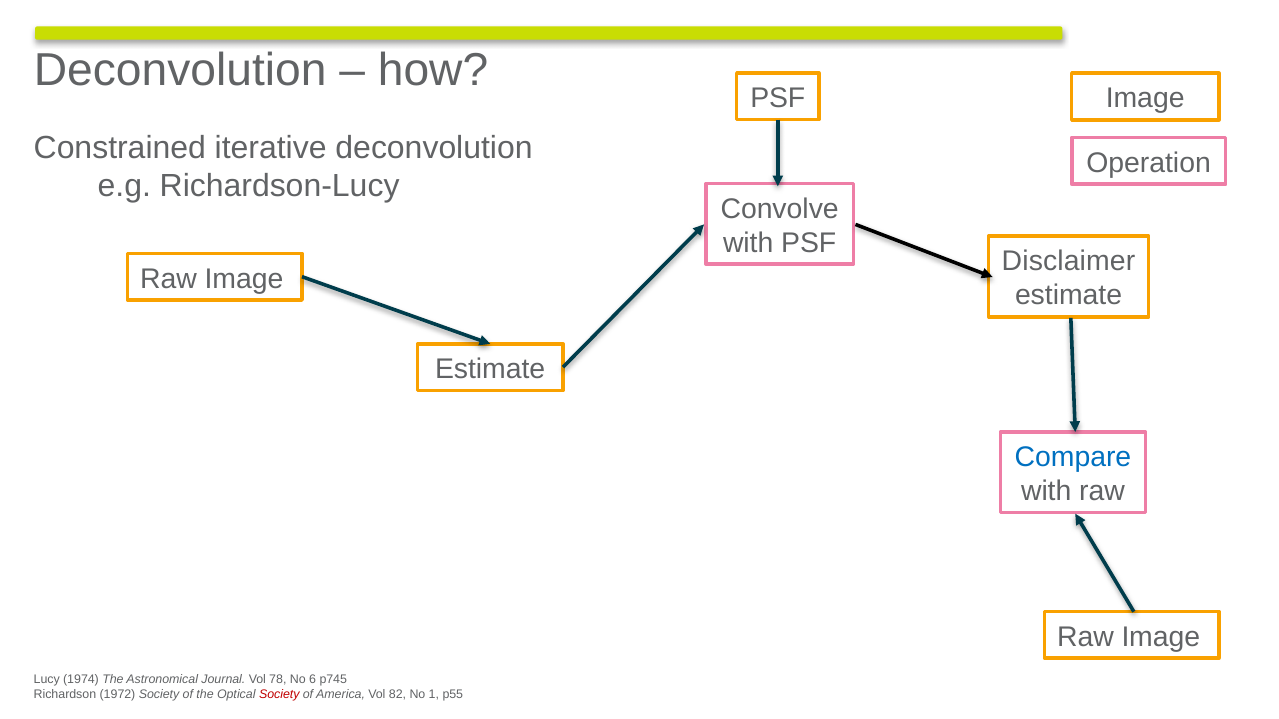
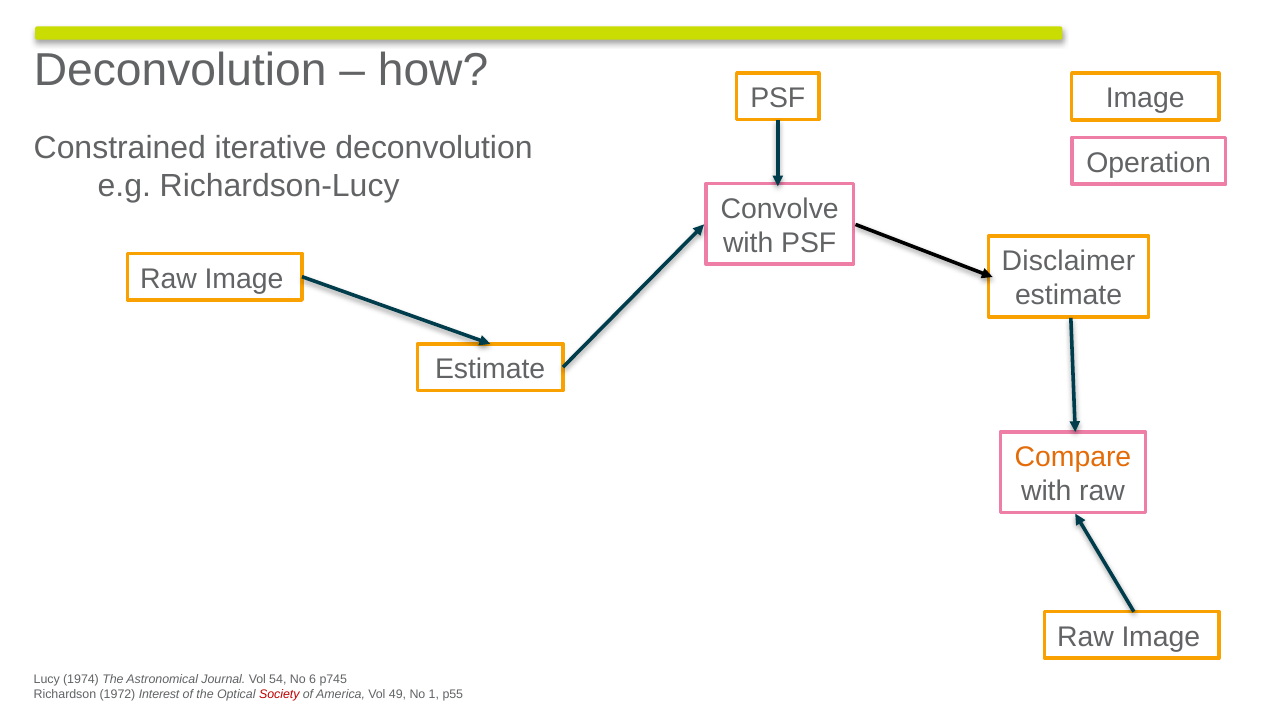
Compare colour: blue -> orange
78: 78 -> 54
1972 Society: Society -> Interest
82: 82 -> 49
